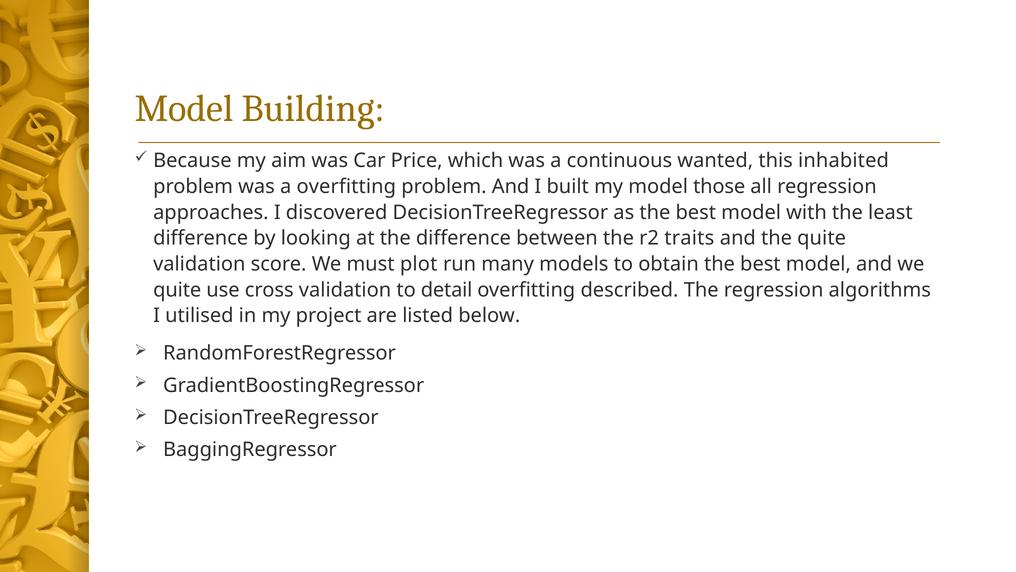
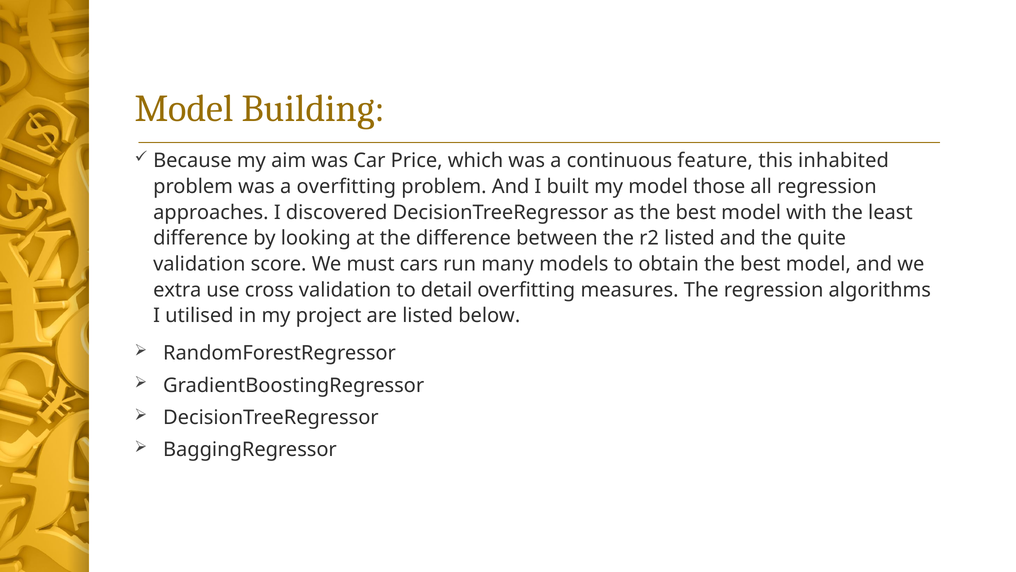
wanted: wanted -> feature
r2 traits: traits -> listed
plot: plot -> cars
quite at (177, 290): quite -> extra
described: described -> measures
